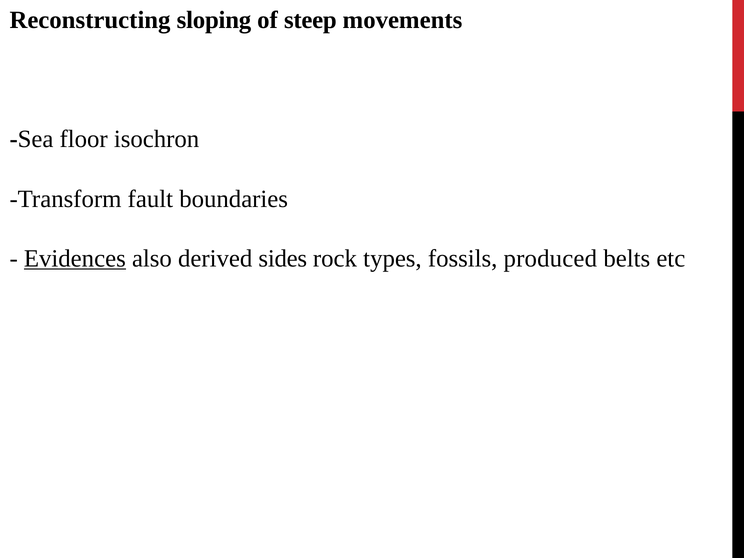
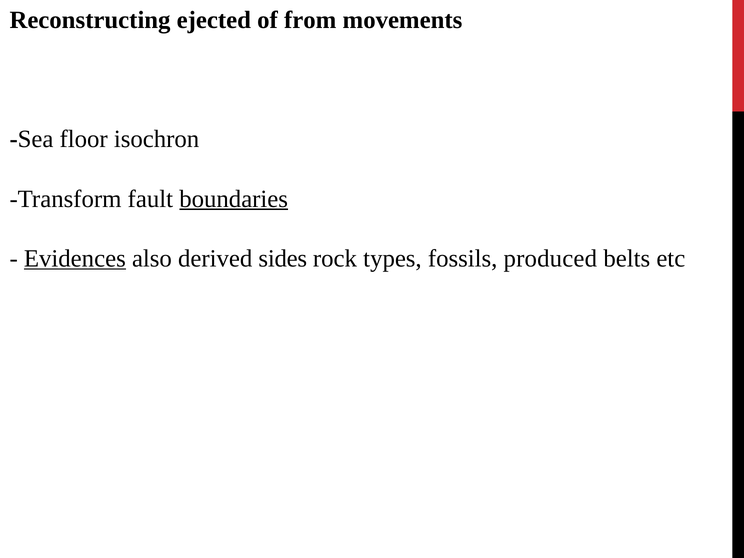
sloping: sloping -> ejected
steep: steep -> from
boundaries underline: none -> present
